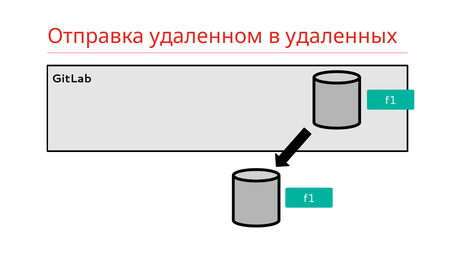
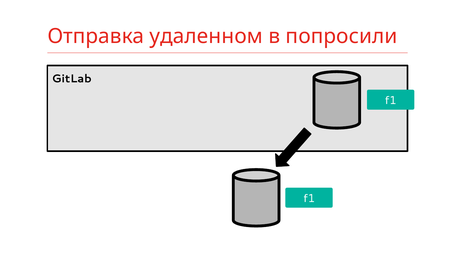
удаленных: удаленных -> попросили
